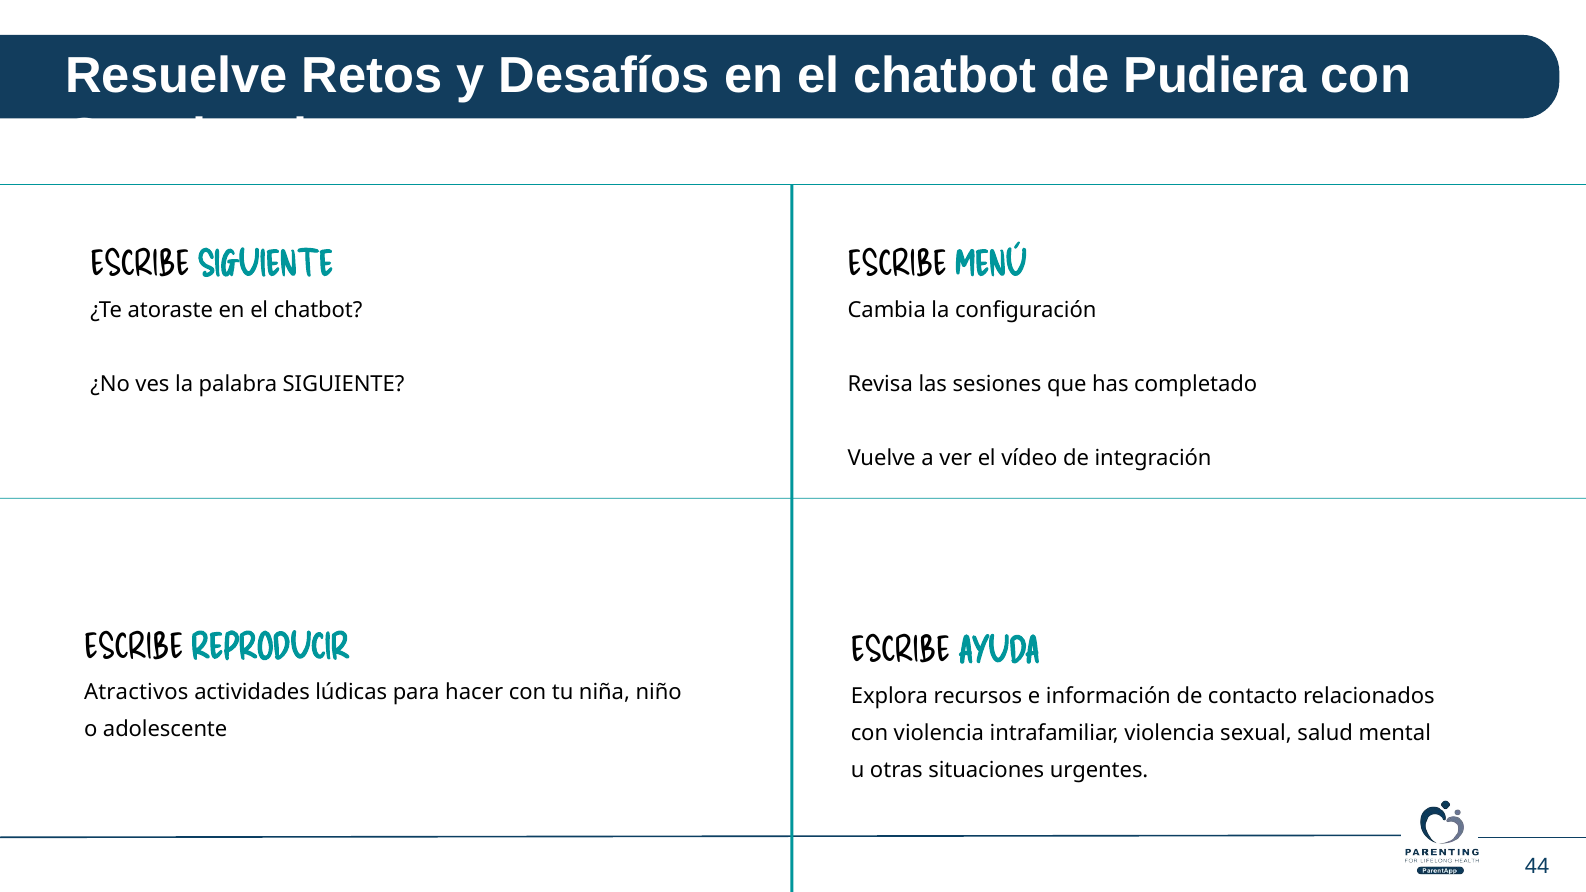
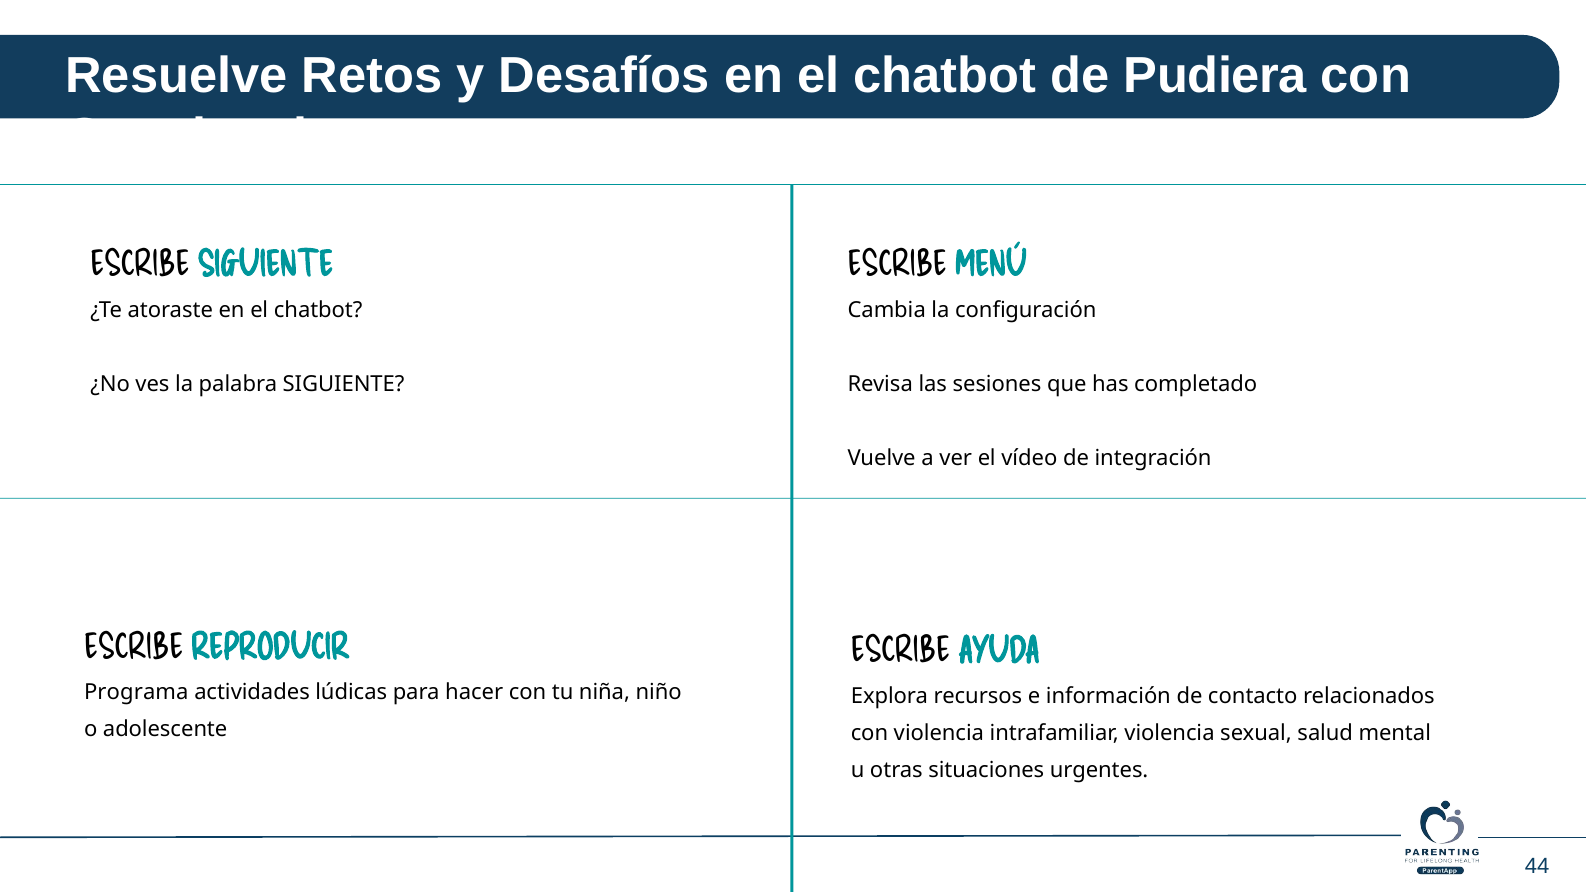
Atractivos: Atractivos -> Programa
